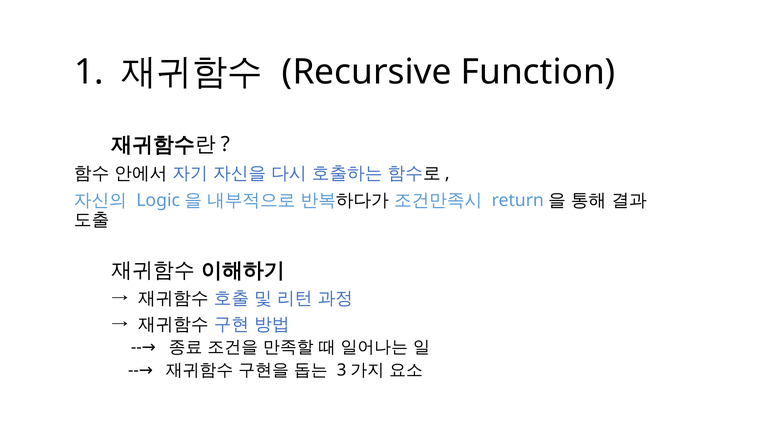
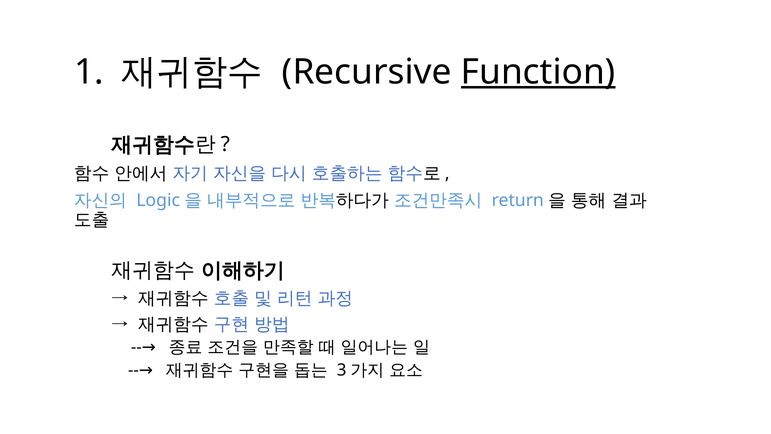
Function underline: none -> present
